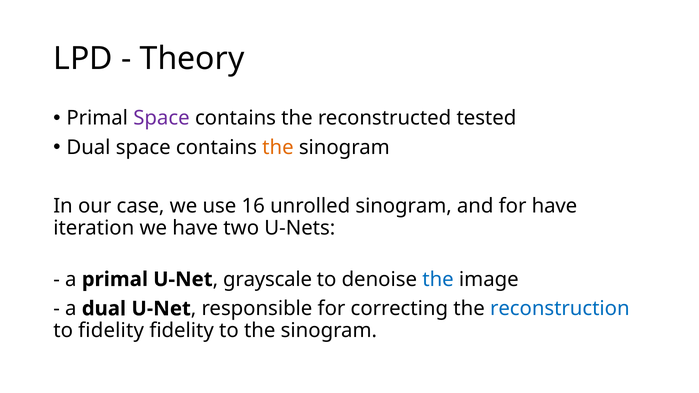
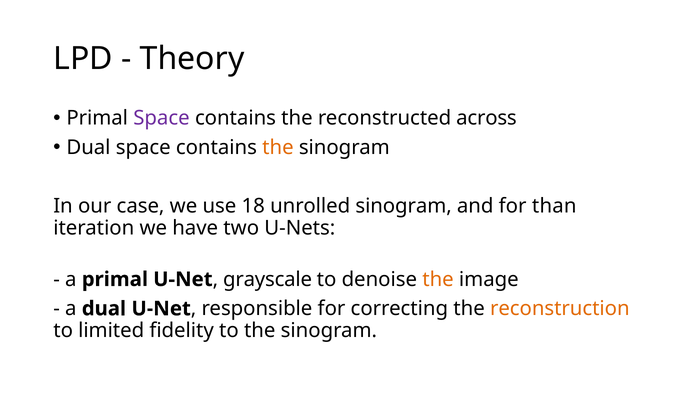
tested: tested -> across
16: 16 -> 18
for have: have -> than
the at (438, 279) colour: blue -> orange
reconstruction colour: blue -> orange
to fidelity: fidelity -> limited
